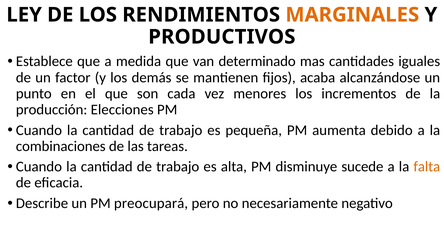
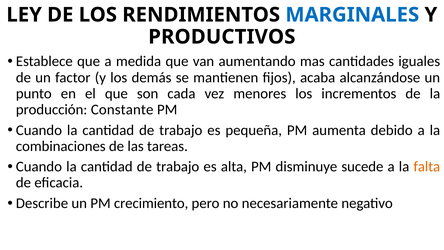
MARGINALES colour: orange -> blue
determinado: determinado -> aumentando
Elecciones: Elecciones -> Constante
preocupará: preocupará -> crecimiento
